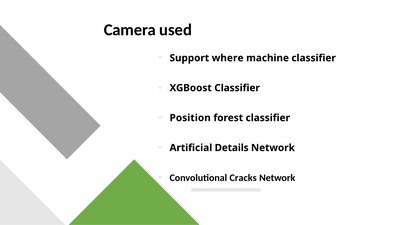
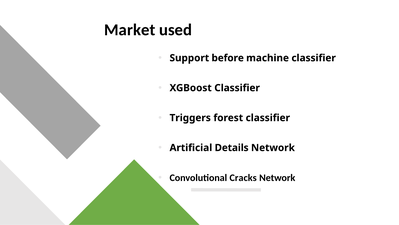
Camera: Camera -> Market
where: where -> before
Position: Position -> Triggers
